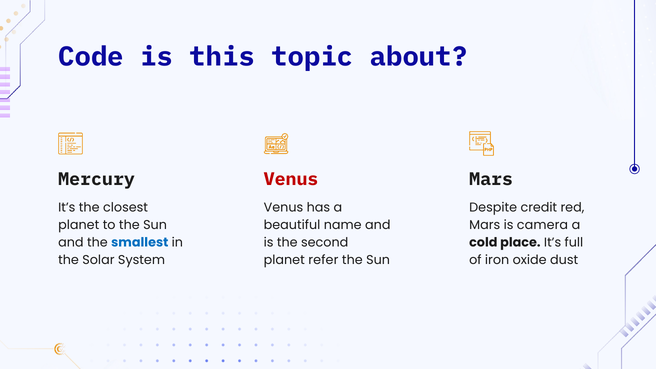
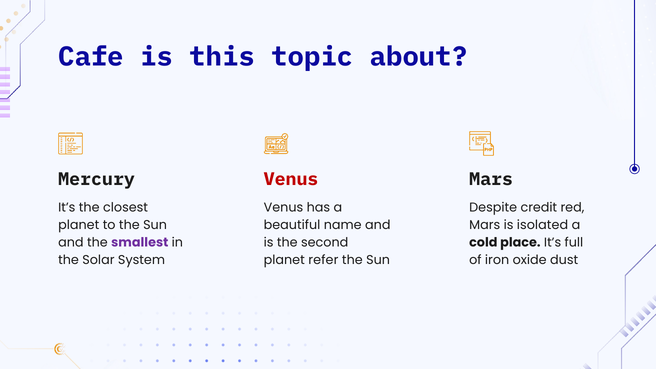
Code: Code -> Cafe
camera: camera -> isolated
smallest colour: blue -> purple
